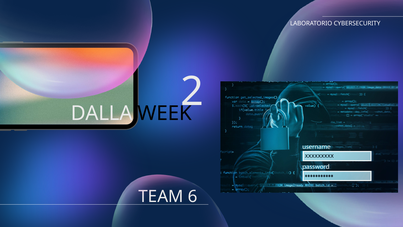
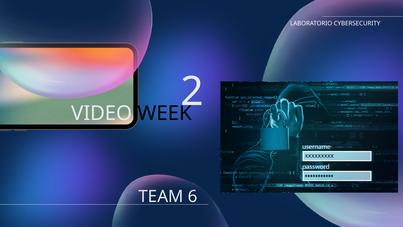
DALLA: DALLA -> VIDEO
